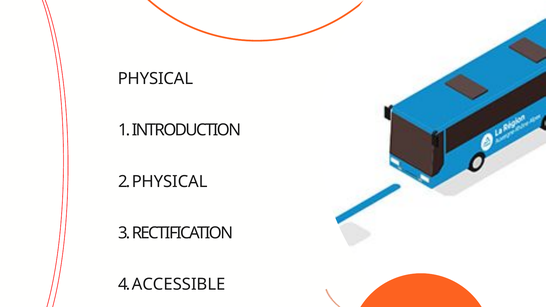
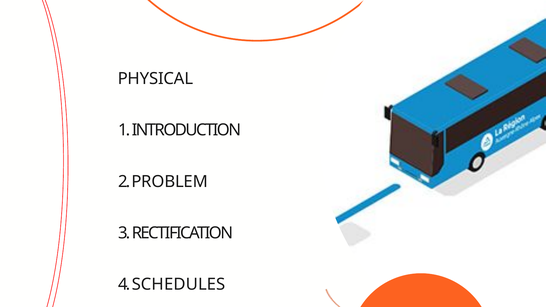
2 PHYSICAL: PHYSICAL -> PROBLEM
ACCESSIBLE: ACCESSIBLE -> SCHEDULES
